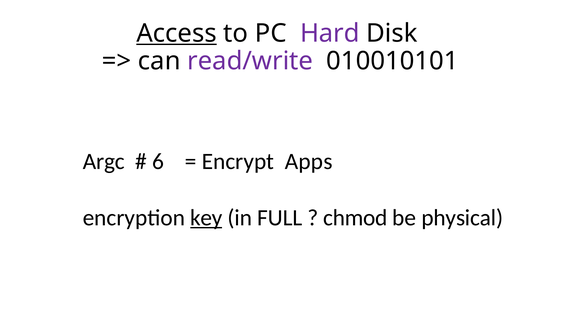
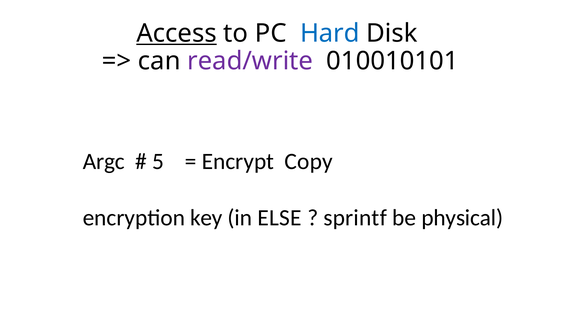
Hard colour: purple -> blue
6: 6 -> 5
Apps: Apps -> Copy
key underline: present -> none
FULL: FULL -> ELSE
chmod: chmod -> sprintf
